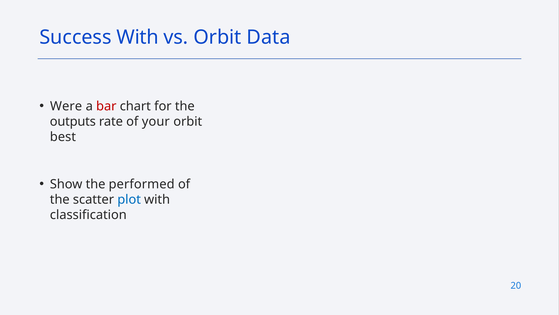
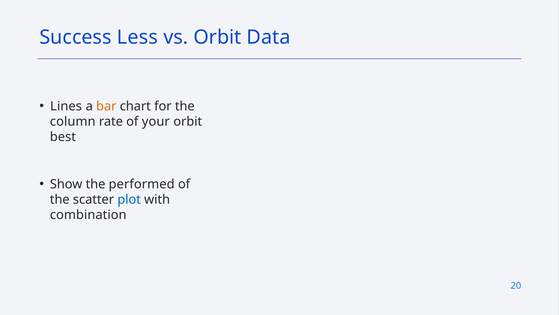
Success With: With -> Less
Were: Were -> Lines
bar colour: red -> orange
outputs: outputs -> column
classification: classification -> combination
